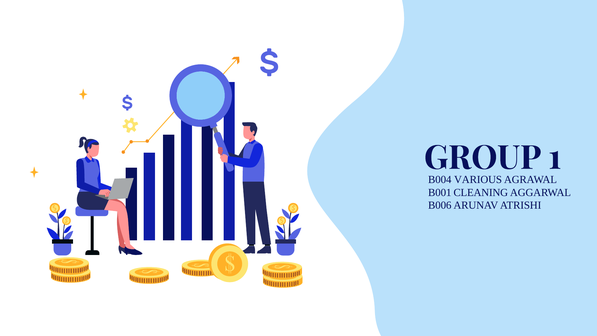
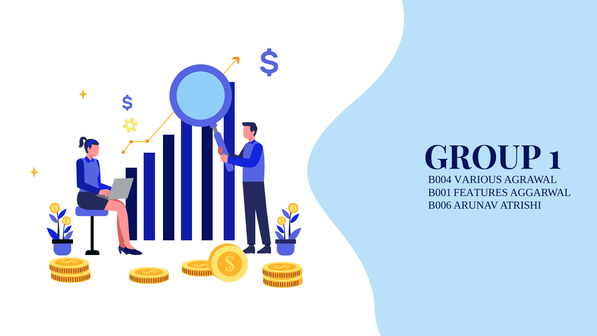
CLEANING: CLEANING -> FEATURES
